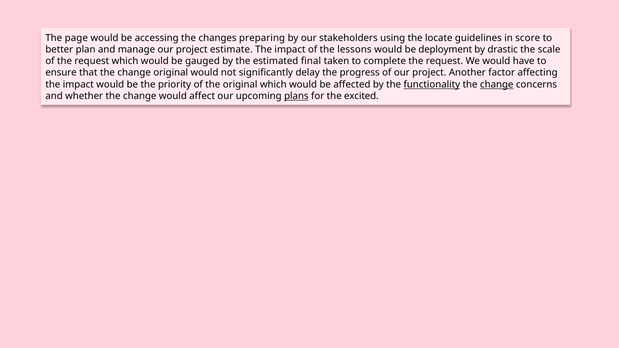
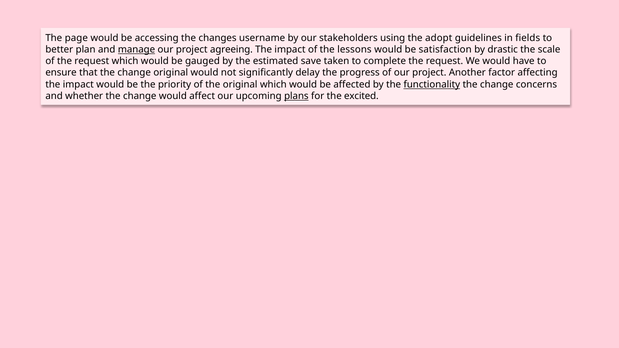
preparing: preparing -> username
locate: locate -> adopt
score: score -> fields
manage underline: none -> present
estimate: estimate -> agreeing
deployment: deployment -> satisfaction
final: final -> save
change at (497, 84) underline: present -> none
